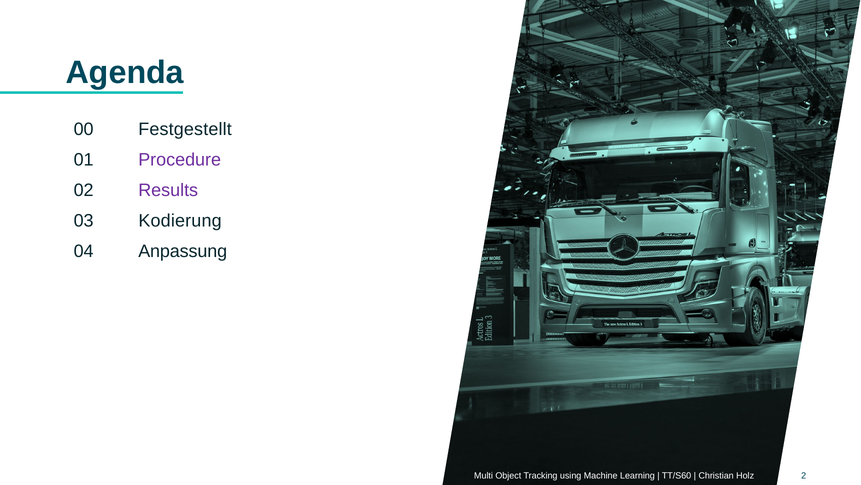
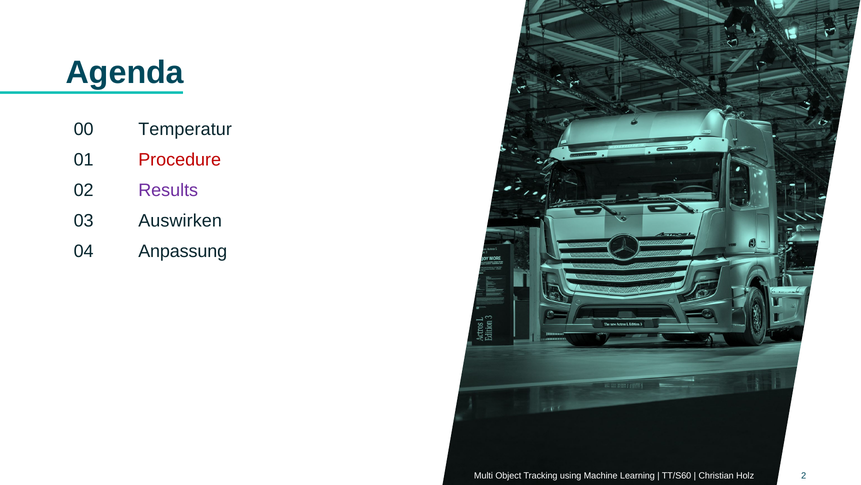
Festgestellt: Festgestellt -> Temperatur
Procedure colour: purple -> red
Kodierung: Kodierung -> Auswirken
